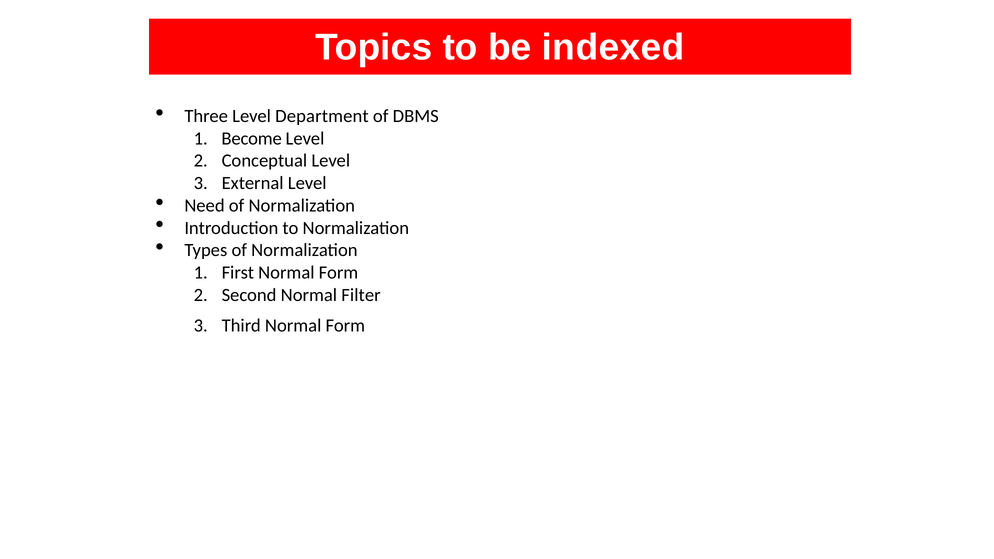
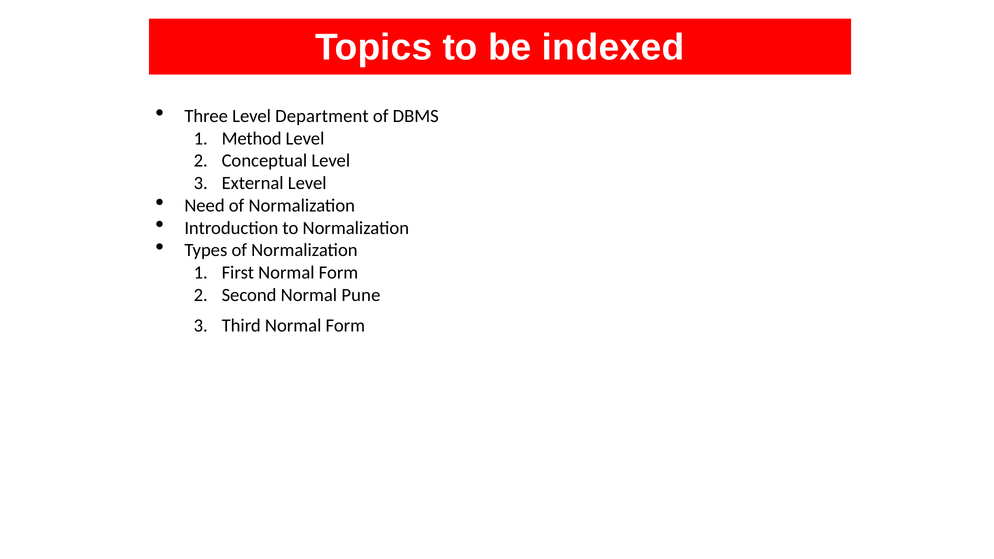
Become: Become -> Method
Filter: Filter -> Pune
